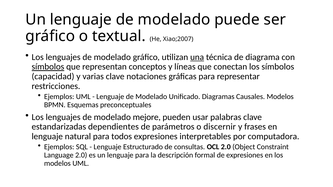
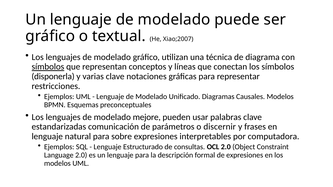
una underline: present -> none
capacidad: capacidad -> disponerla
dependientes: dependientes -> comunicación
todos: todos -> sobre
